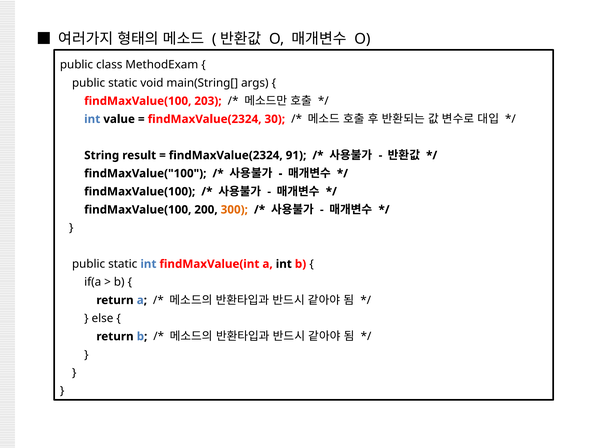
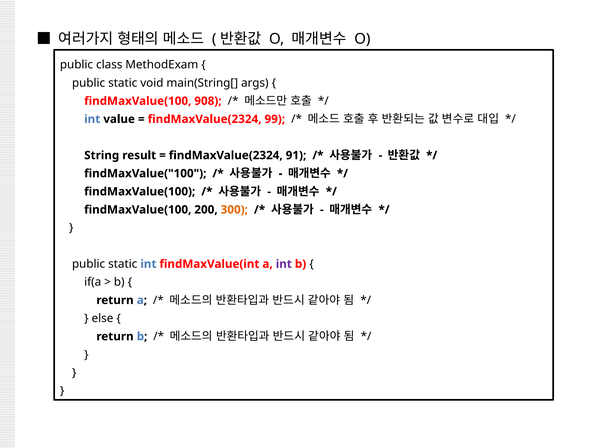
203: 203 -> 908
30: 30 -> 99
int at (284, 264) colour: black -> purple
